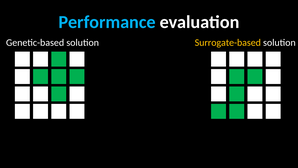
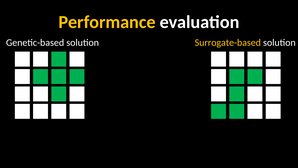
Performance colour: light blue -> yellow
